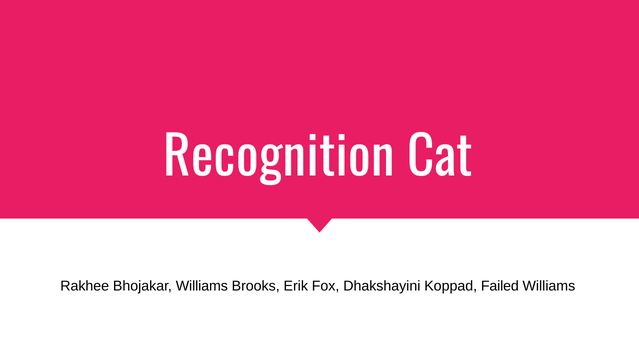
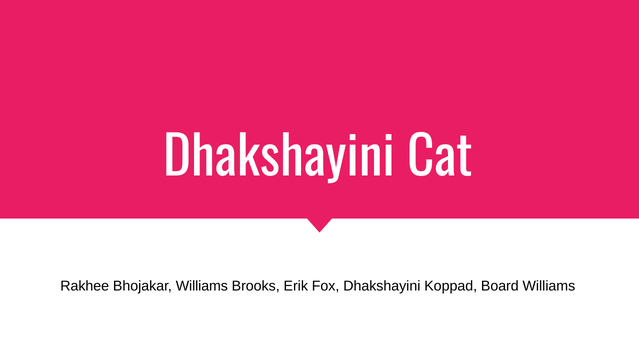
Recognition at (279, 158): Recognition -> Dhakshayini
Failed: Failed -> Board
